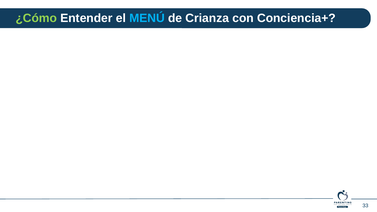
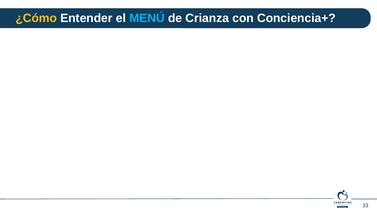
¿Cómo colour: light green -> yellow
